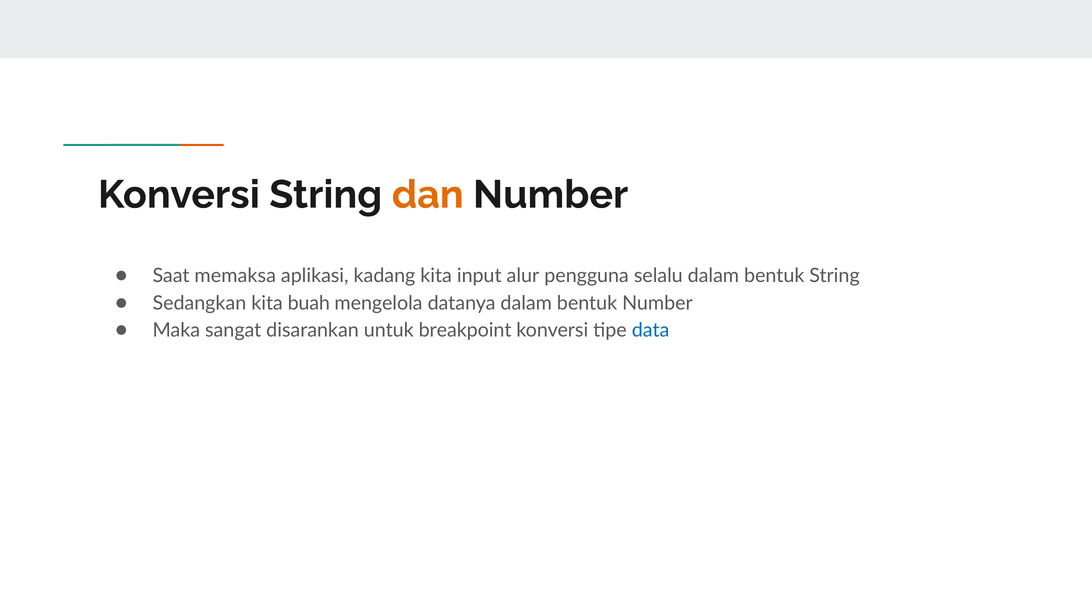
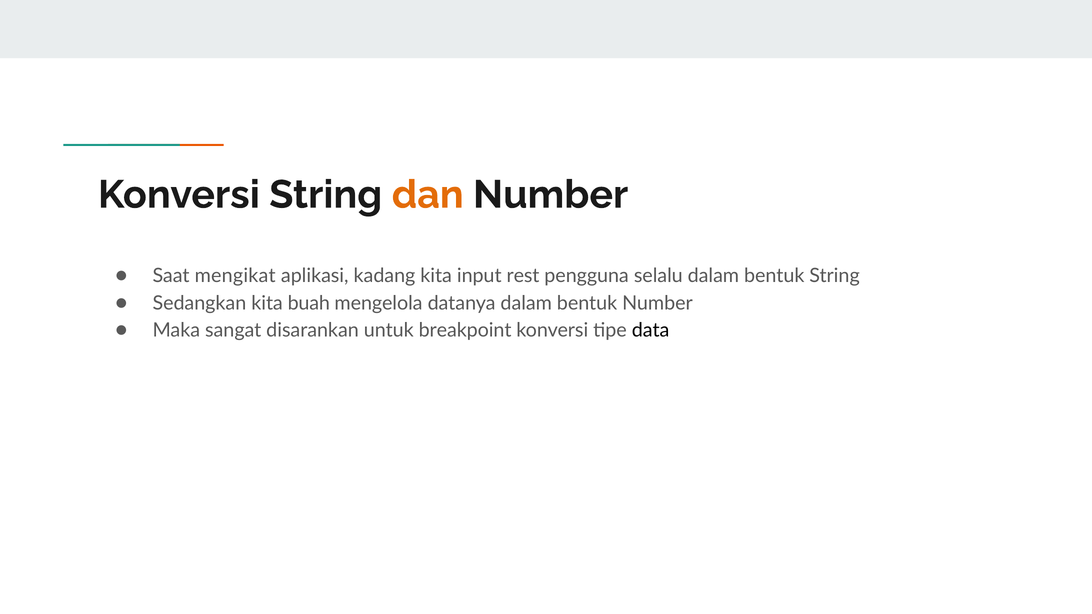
memaksa: memaksa -> mengikat
alur: alur -> rest
data colour: blue -> black
